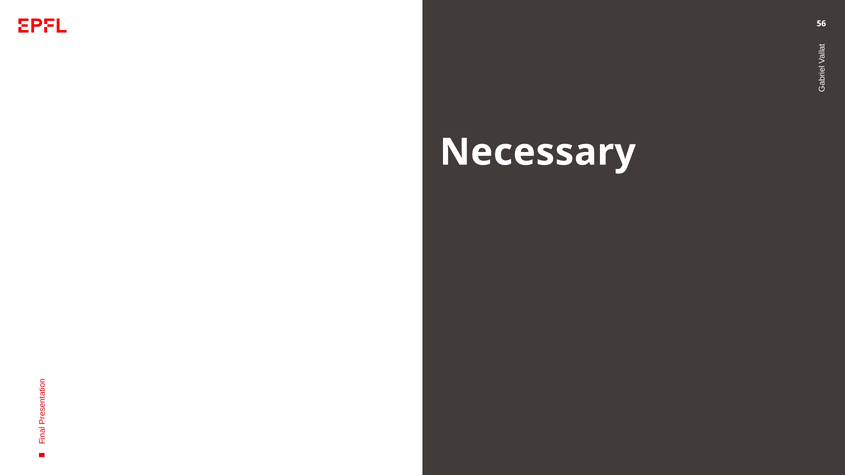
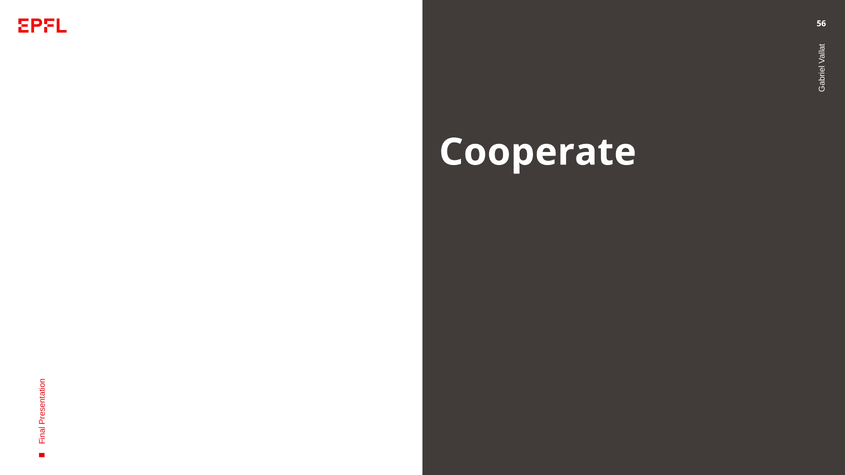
Necessary: Necessary -> Cooperate
